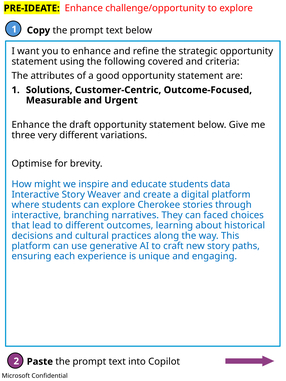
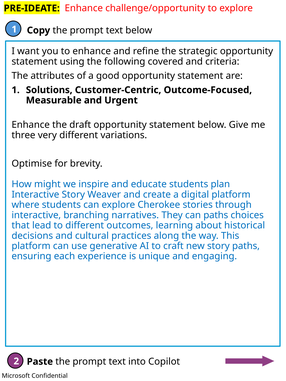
data: data -> plan
can faced: faced -> paths
